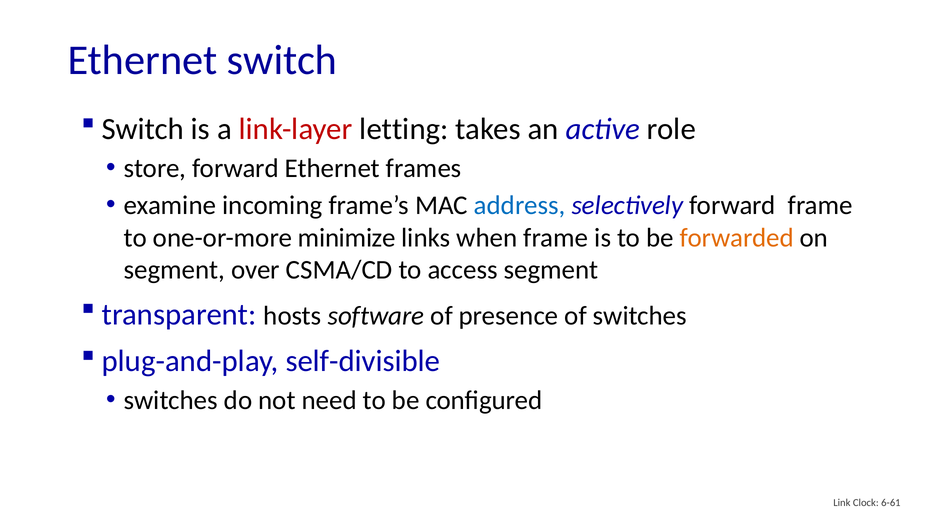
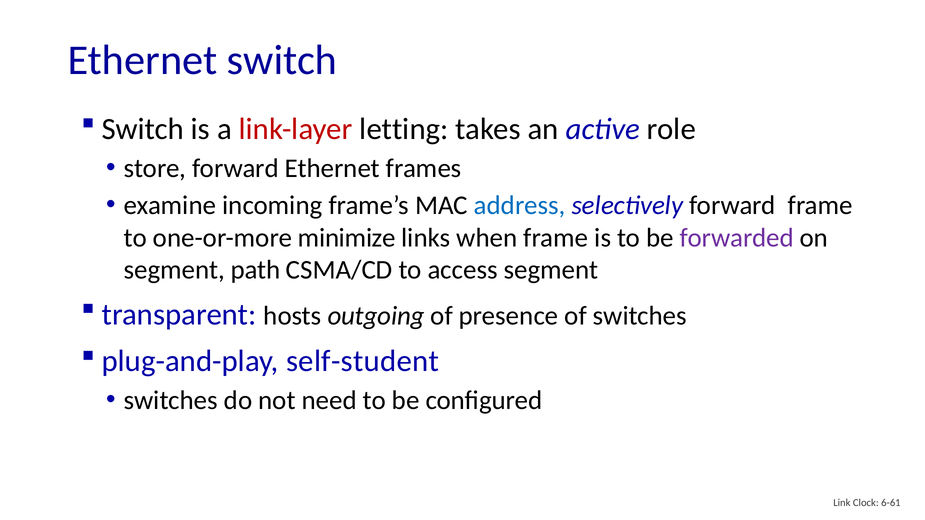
forwarded colour: orange -> purple
over: over -> path
software: software -> outgoing
self-divisible: self-divisible -> self-student
